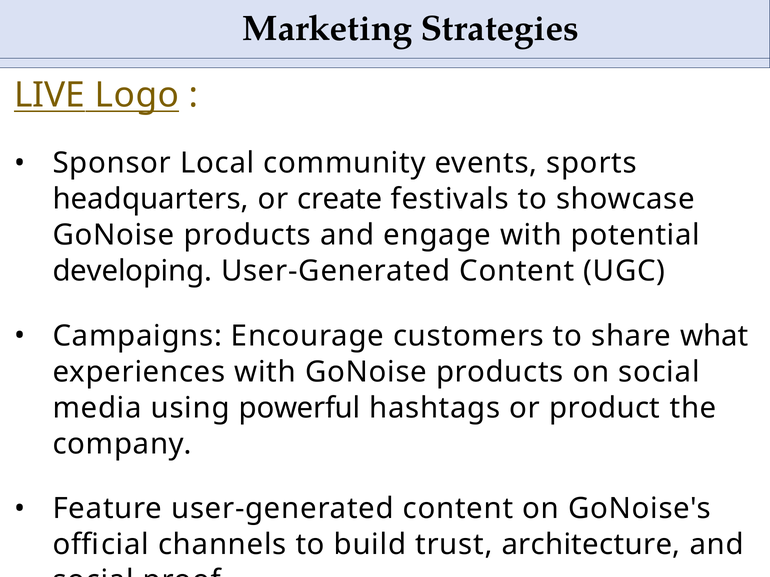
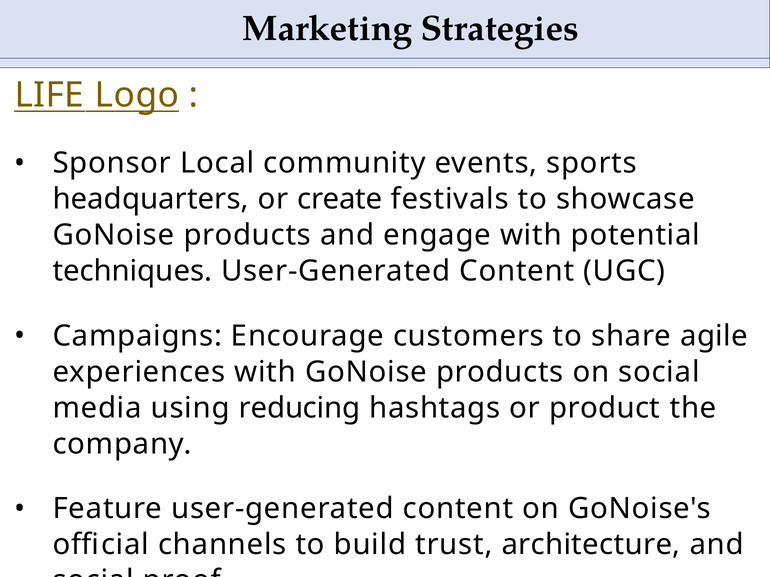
LIVE: LIVE -> LIFE
developing: developing -> techniques
what: what -> agile
powerful: powerful -> reducing
